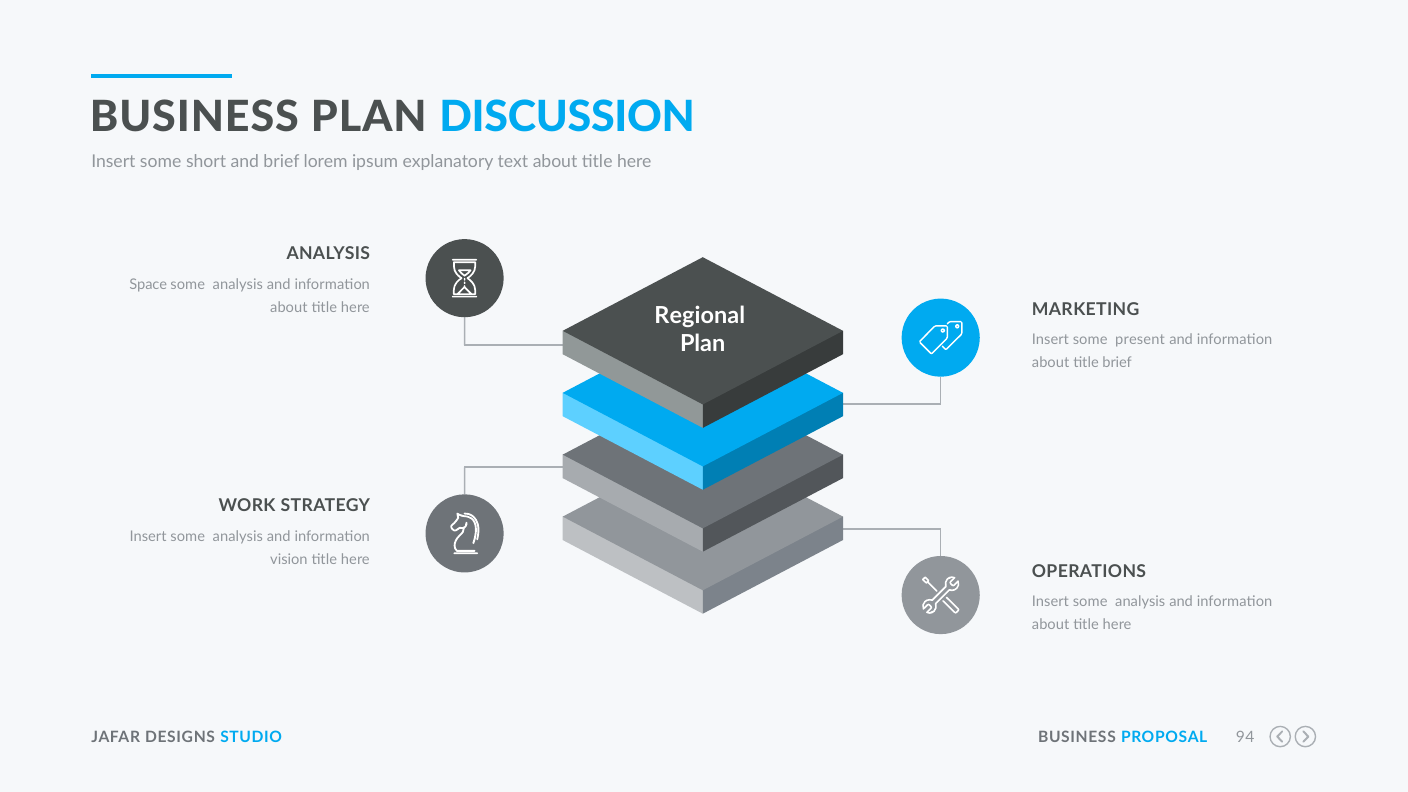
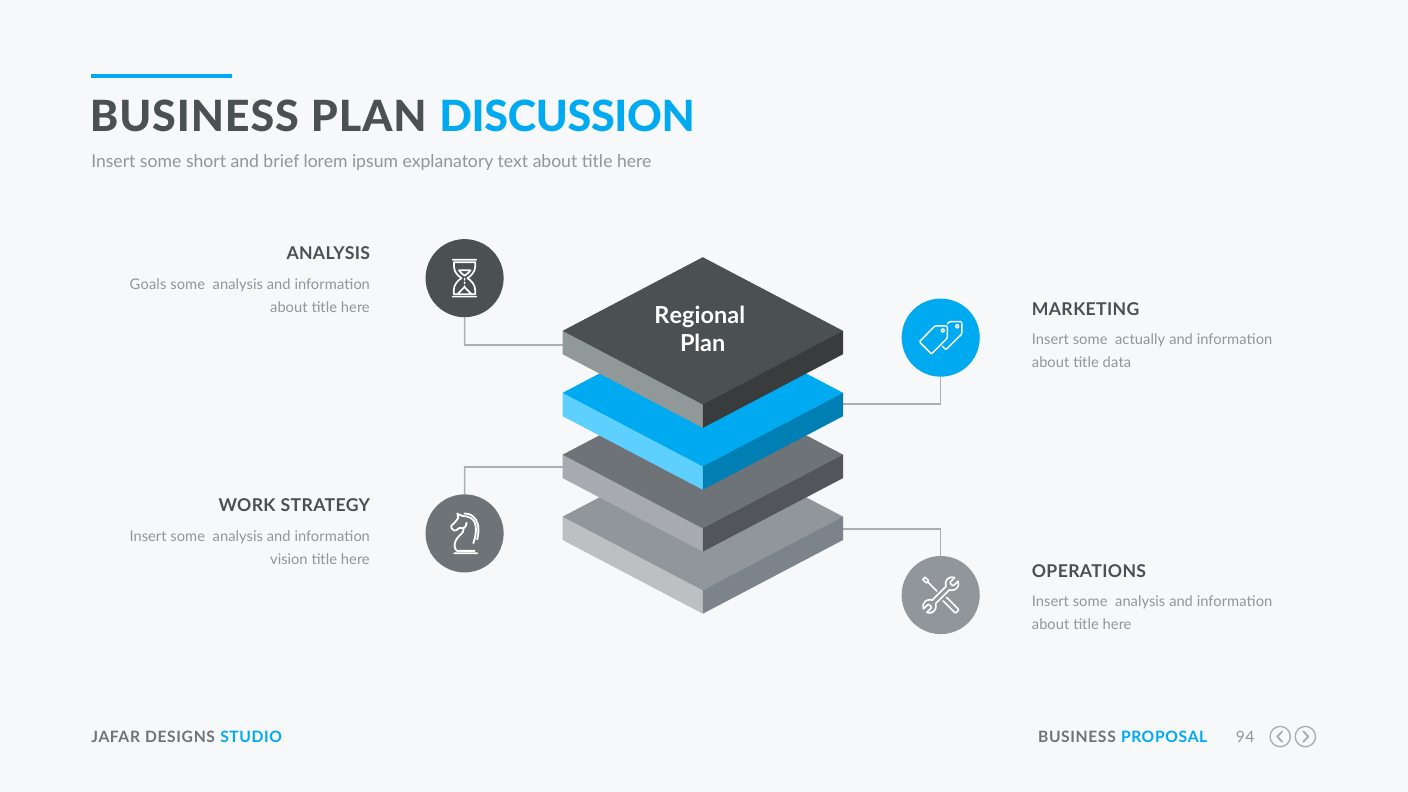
Space: Space -> Goals
present: present -> actually
title brief: brief -> data
